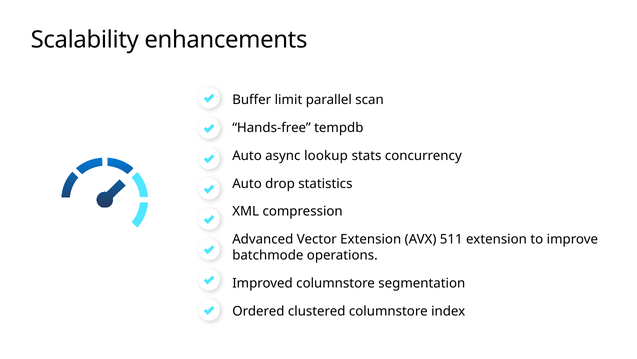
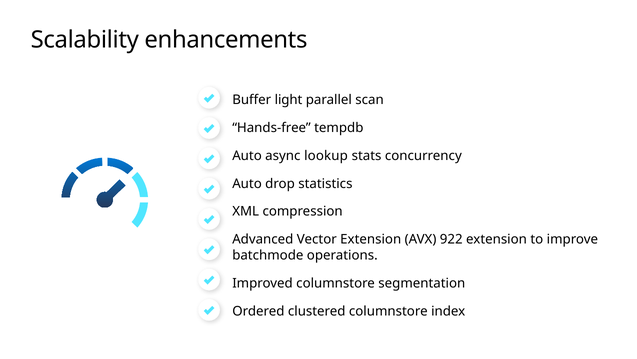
limit: limit -> light
511: 511 -> 922
